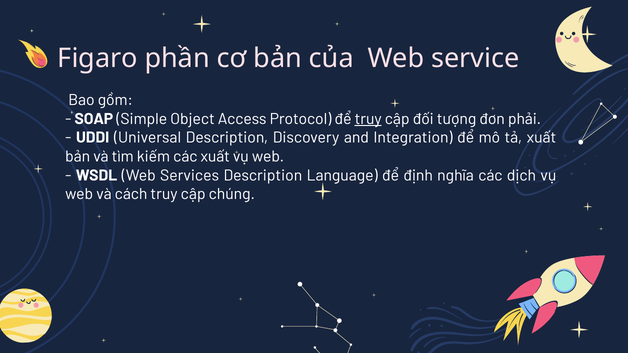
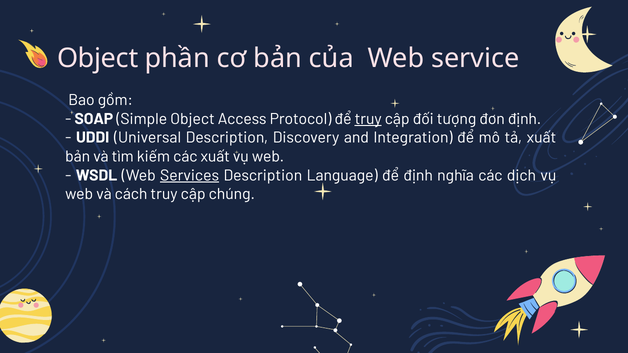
Figaro at (98, 58): Figaro -> Object
đơn phải: phải -> định
Services underline: none -> present
